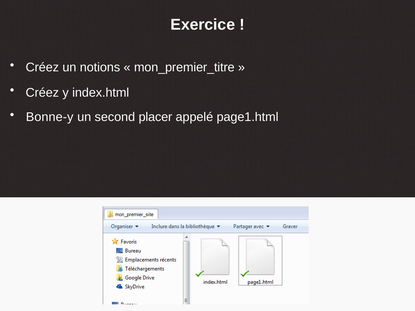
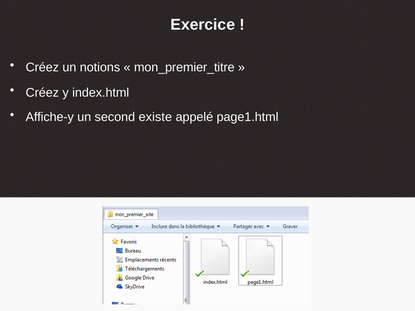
Bonne-y: Bonne-y -> Affiche-y
placer: placer -> existe
